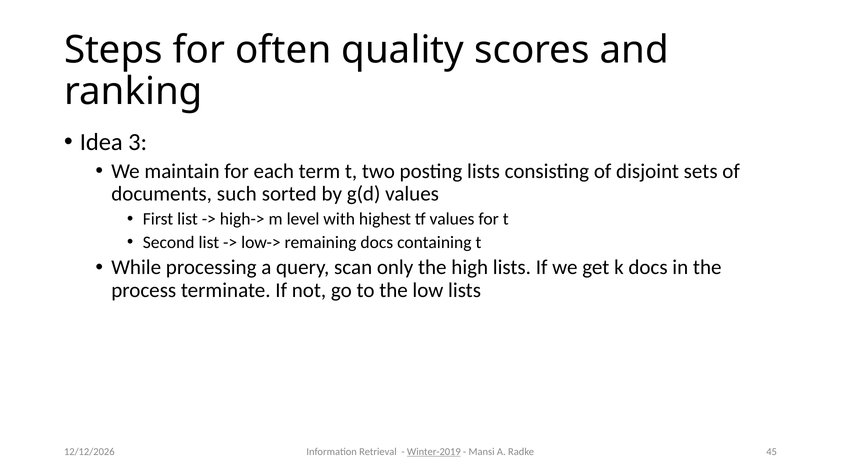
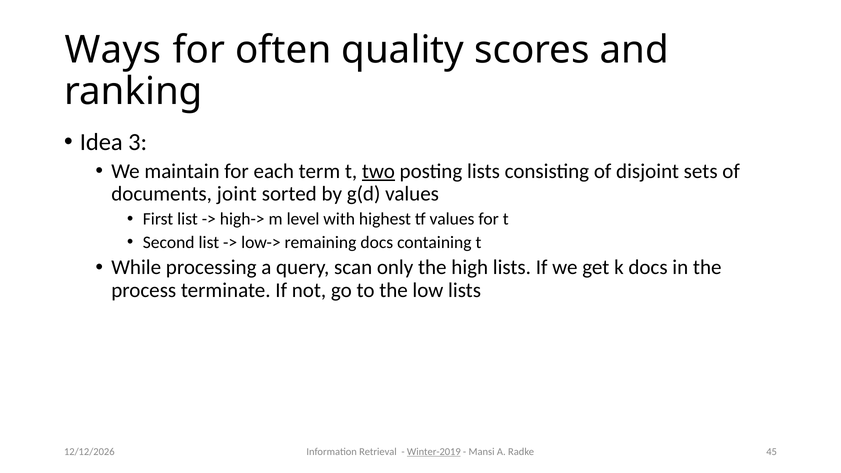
Steps: Steps -> Ways
two underline: none -> present
such: such -> joint
